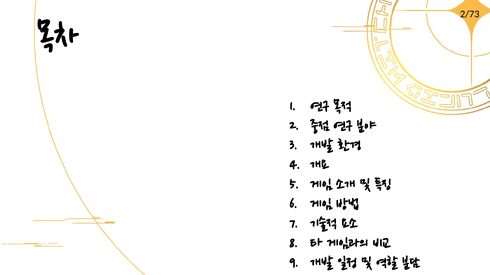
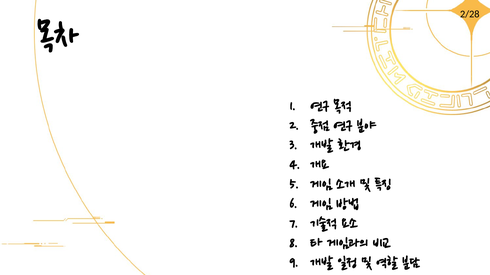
2/73: 2/73 -> 2/28
